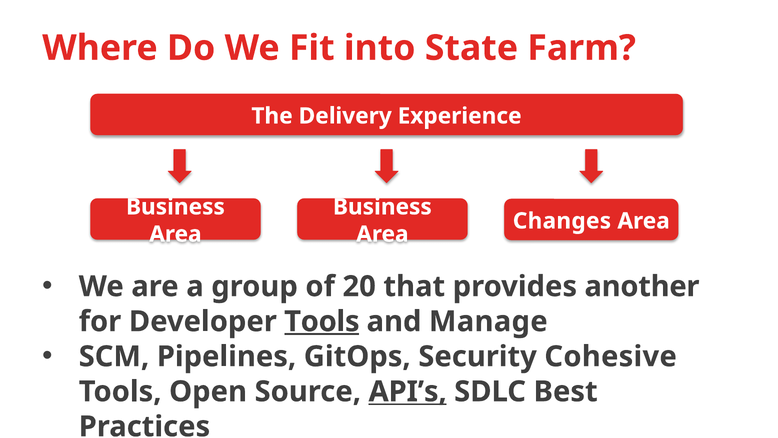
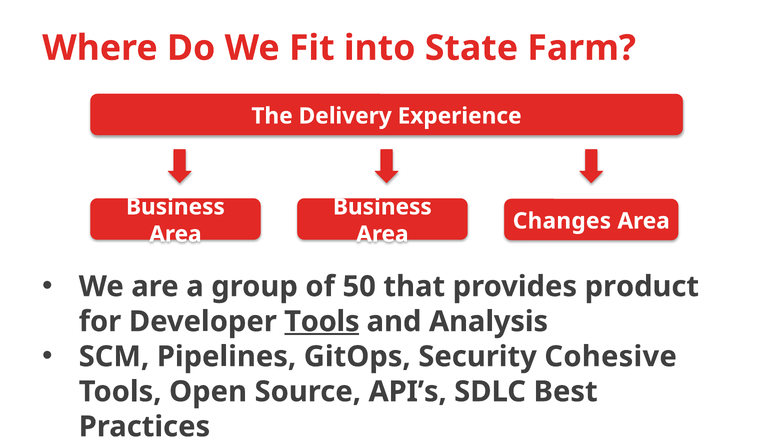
20: 20 -> 50
another: another -> product
Manage: Manage -> Analysis
API’s underline: present -> none
